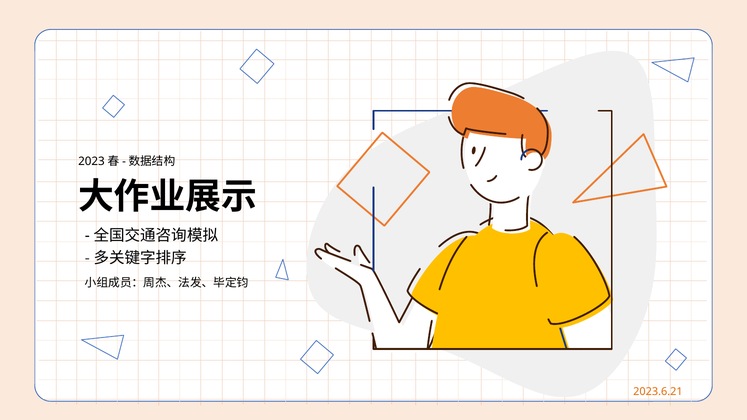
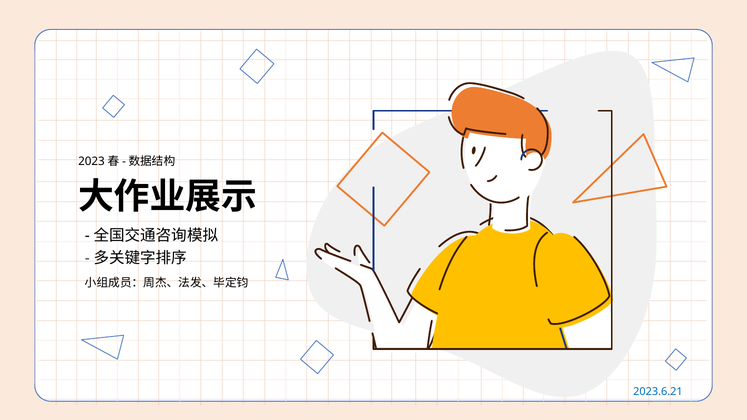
2023.6.21 colour: orange -> blue
